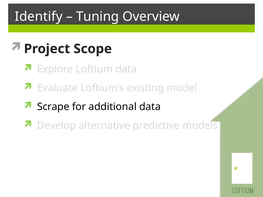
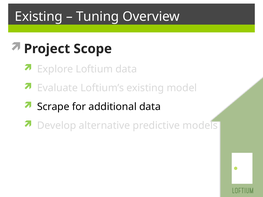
Identify at (39, 17): Identify -> Existing
